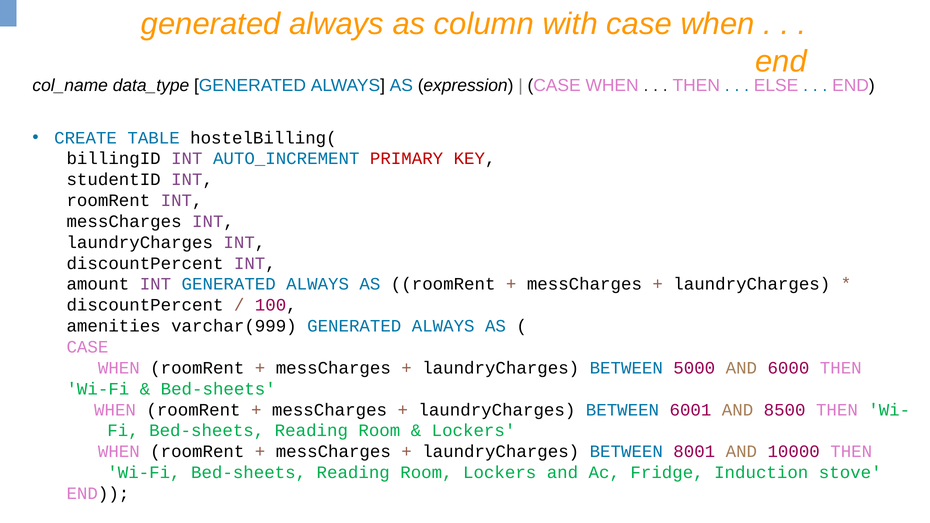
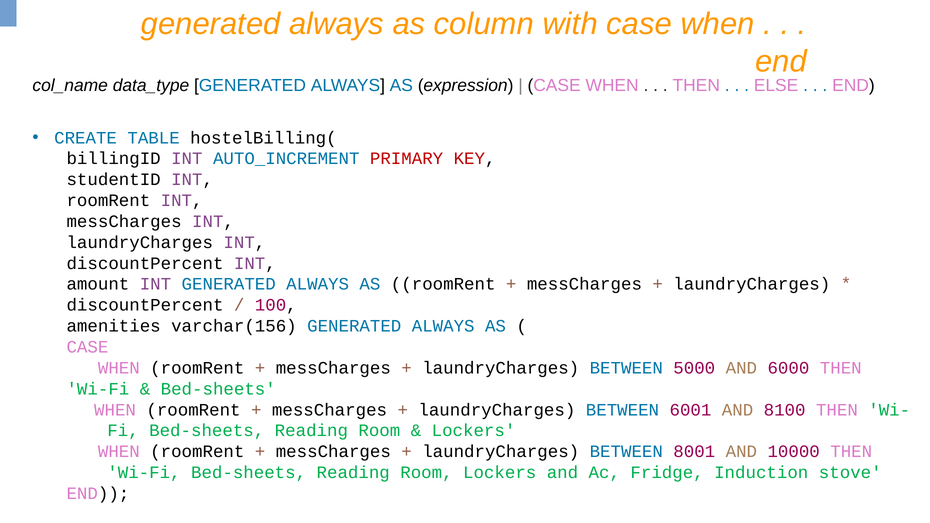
varchar(999: varchar(999 -> varchar(156
8500: 8500 -> 8100
